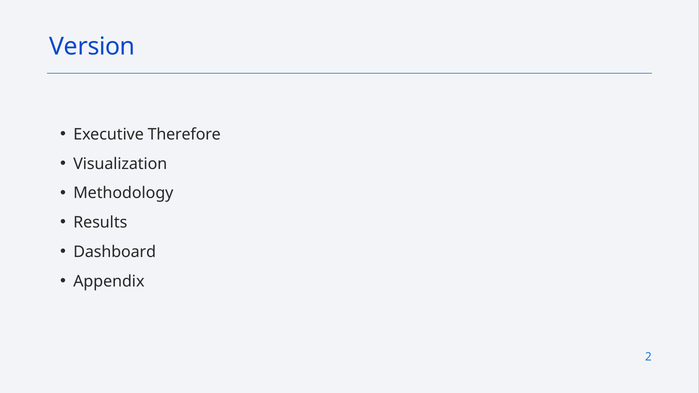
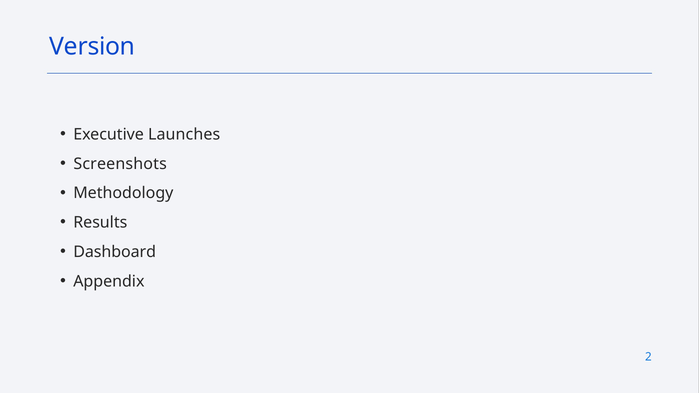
Therefore: Therefore -> Launches
Visualization: Visualization -> Screenshots
